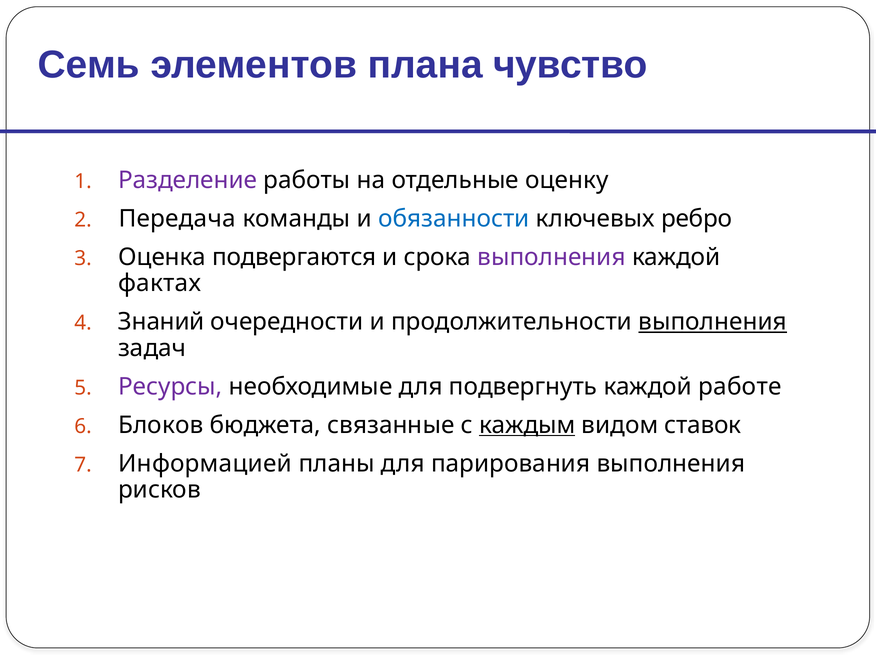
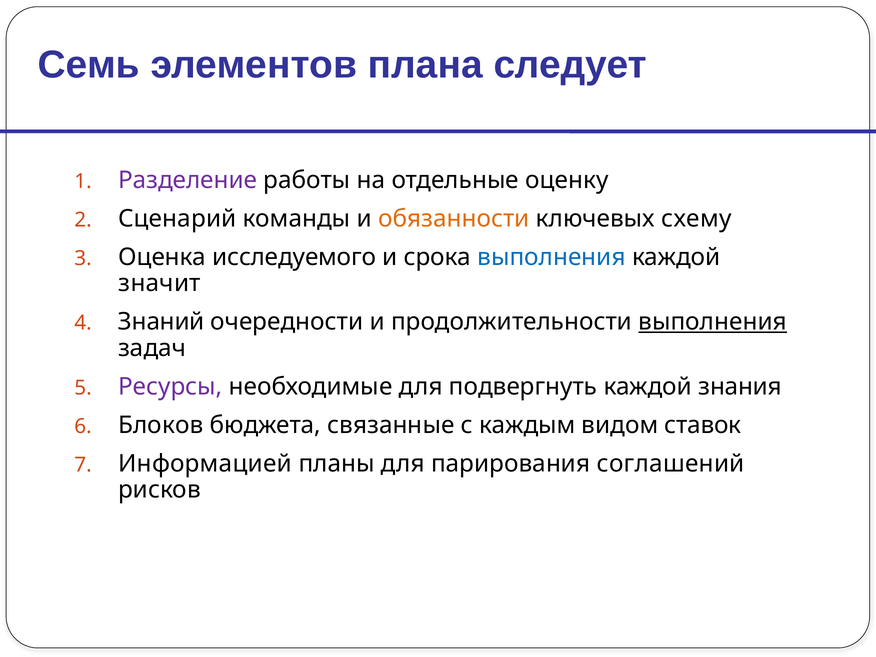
чувство: чувство -> следует
Передача: Передача -> Сценарий
обязанности colour: blue -> orange
ребро: ребро -> схему
подвергаются: подвергаются -> исследуемого
выполнения at (551, 257) colour: purple -> blue
фактах: фактах -> значит
работе: работе -> знания
каждым underline: present -> none
парирования выполнения: выполнения -> соглашений
